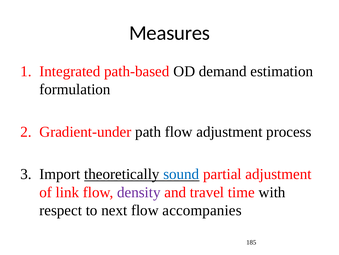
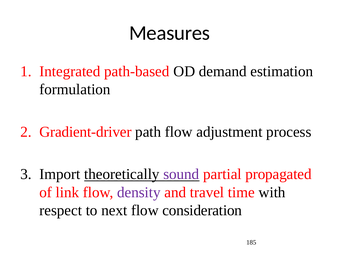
Gradient-under: Gradient-under -> Gradient-driver
sound colour: blue -> purple
partial adjustment: adjustment -> propagated
accompanies: accompanies -> consideration
